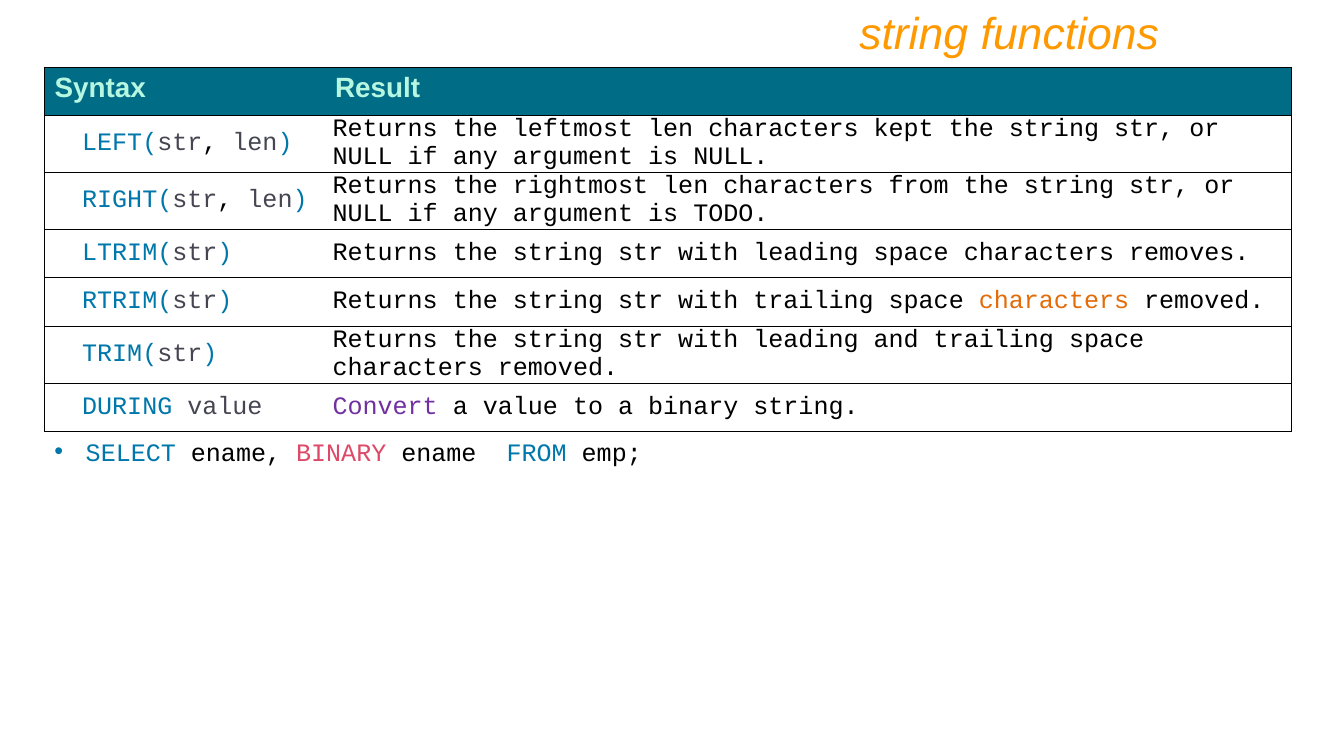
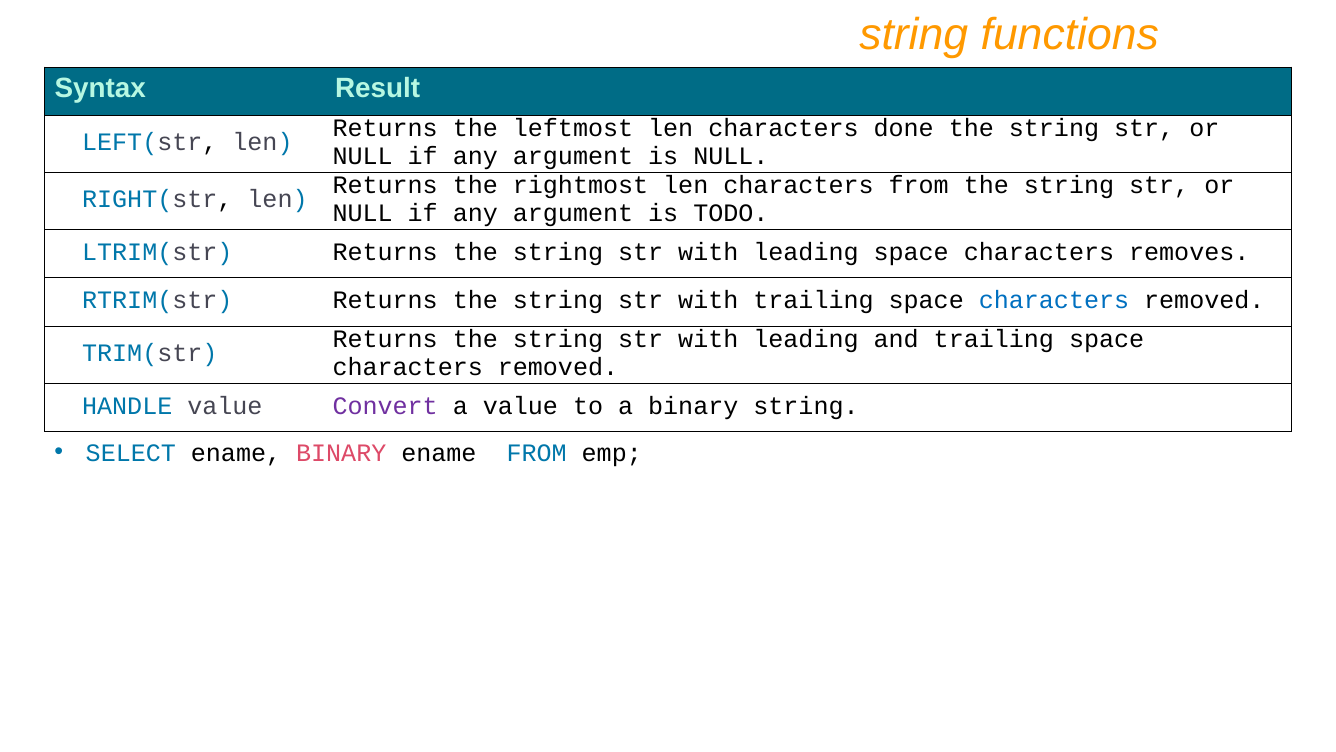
kept: kept -> done
characters at (1054, 300) colour: orange -> blue
DURING: DURING -> HANDLE
